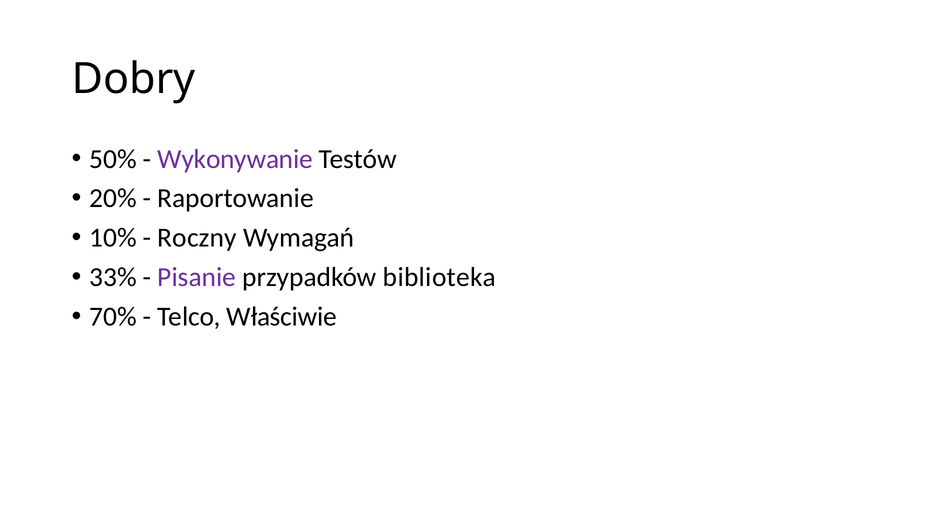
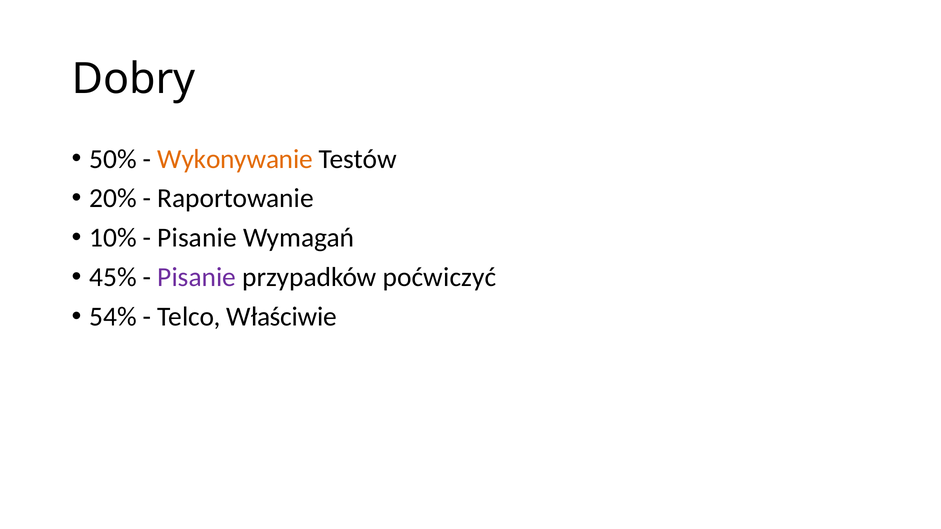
Wykonywanie colour: purple -> orange
Roczny at (197, 238): Roczny -> Pisanie
33%: 33% -> 45%
biblioteka: biblioteka -> poćwiczyć
70%: 70% -> 54%
